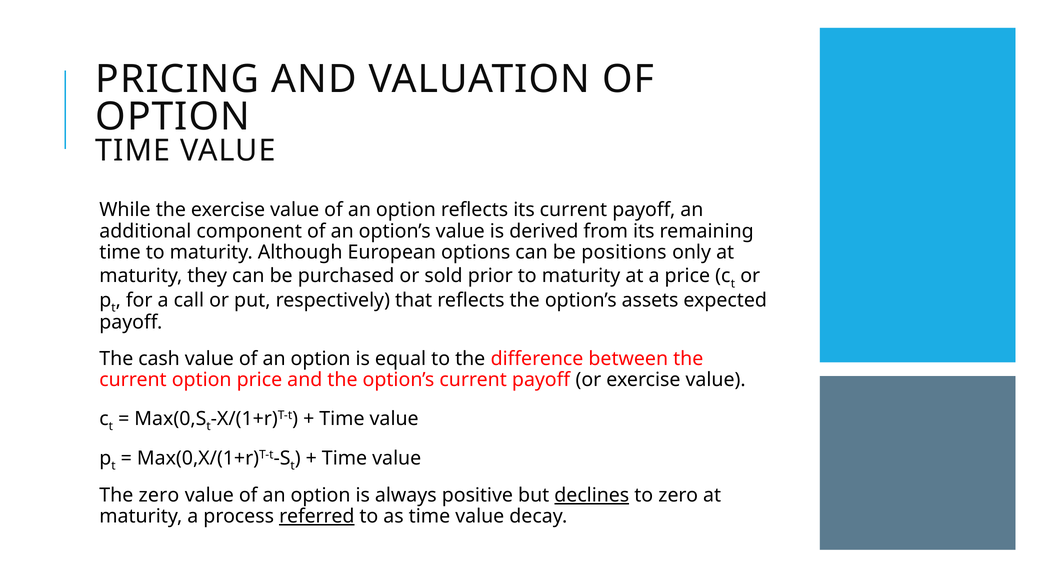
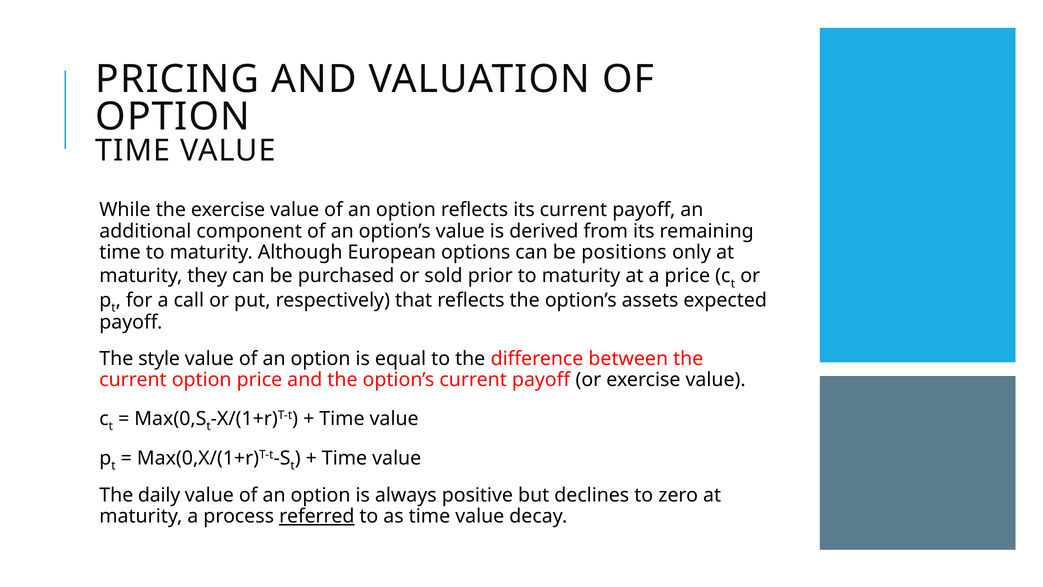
cash: cash -> style
The zero: zero -> daily
declines underline: present -> none
